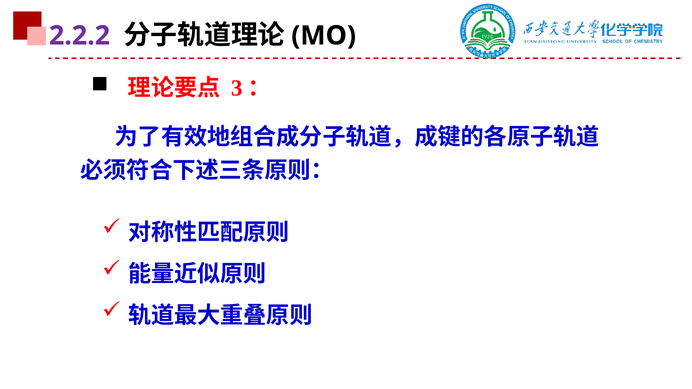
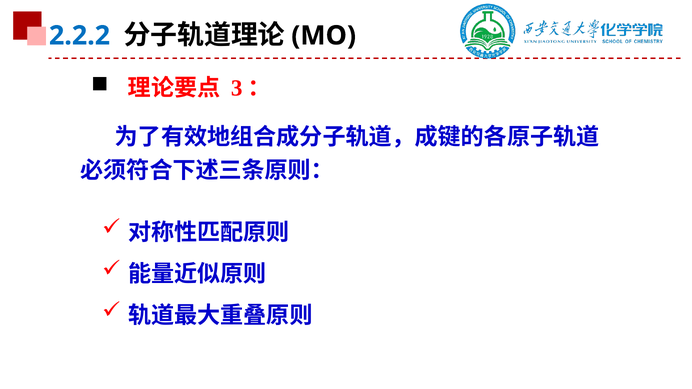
2.2.2 colour: purple -> blue
